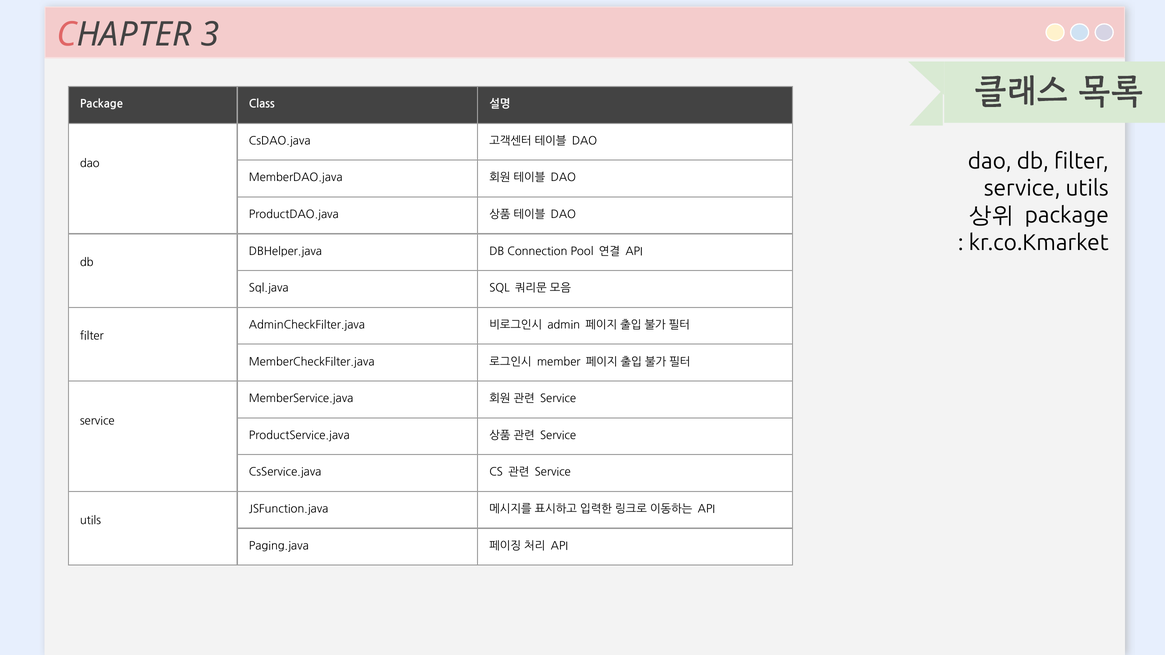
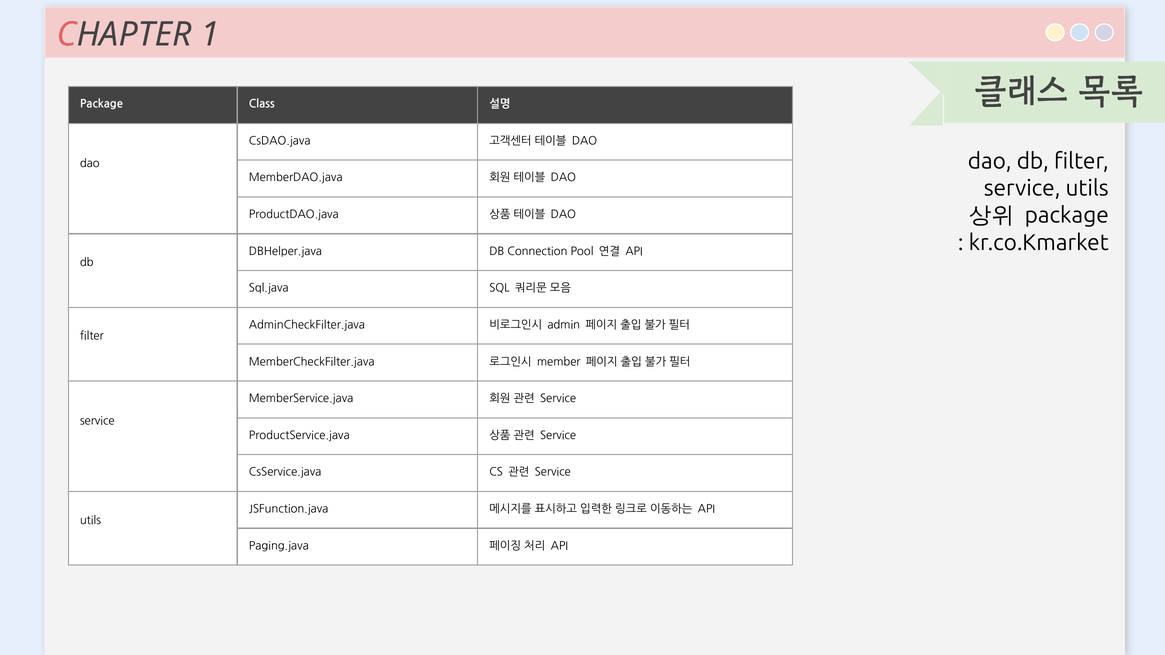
3: 3 -> 1
